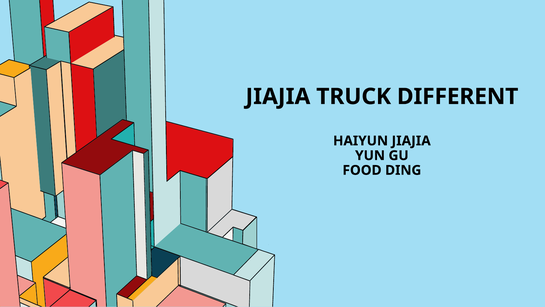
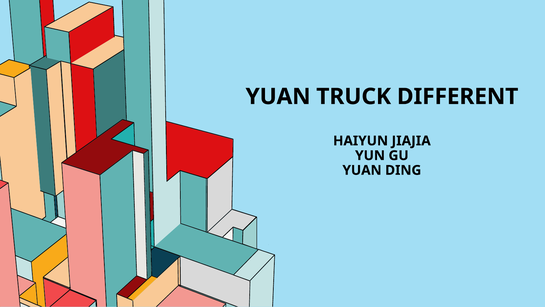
JIAJIA at (278, 96): JIAJIA -> YUAN
FOOD at (362, 170): FOOD -> YUAN
